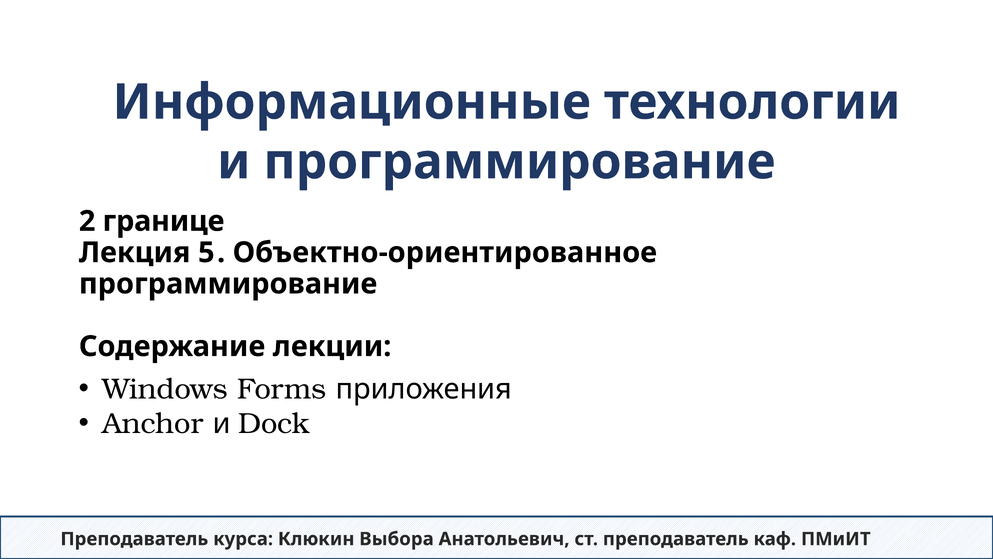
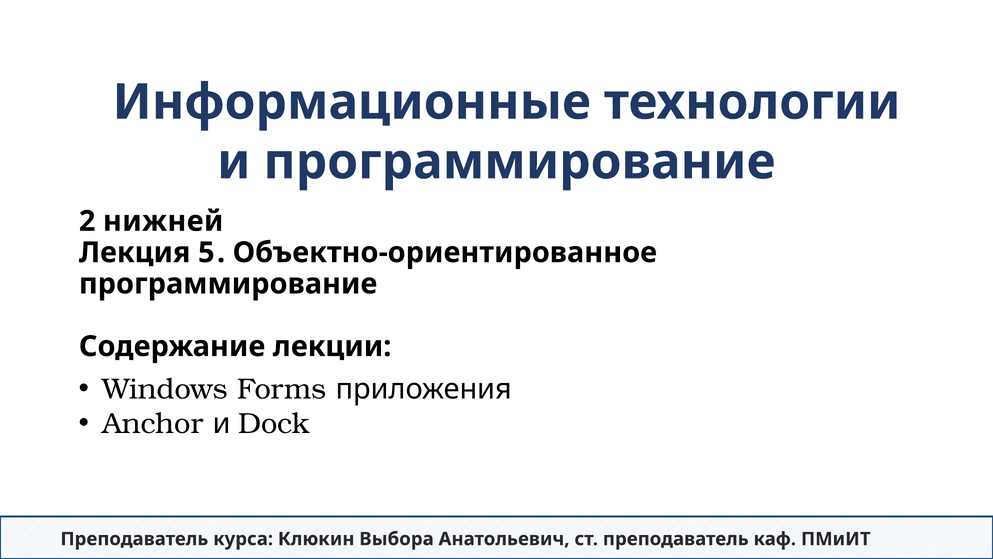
границе: границе -> нижней
